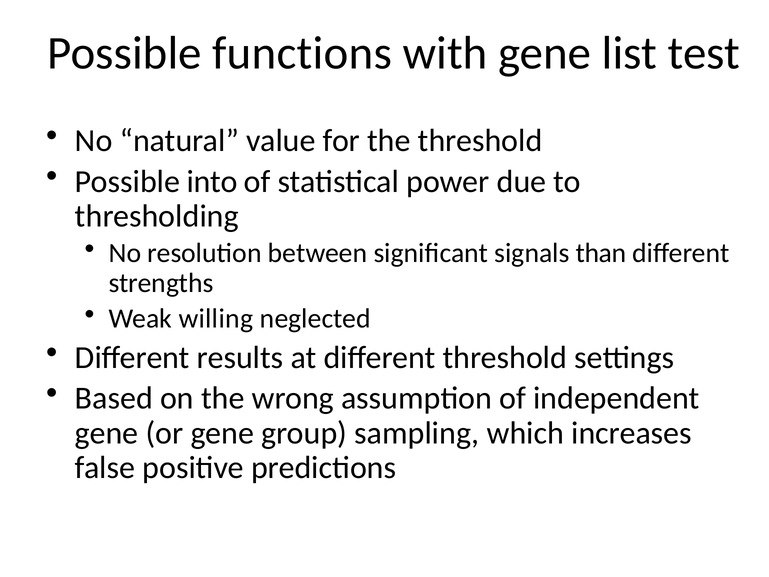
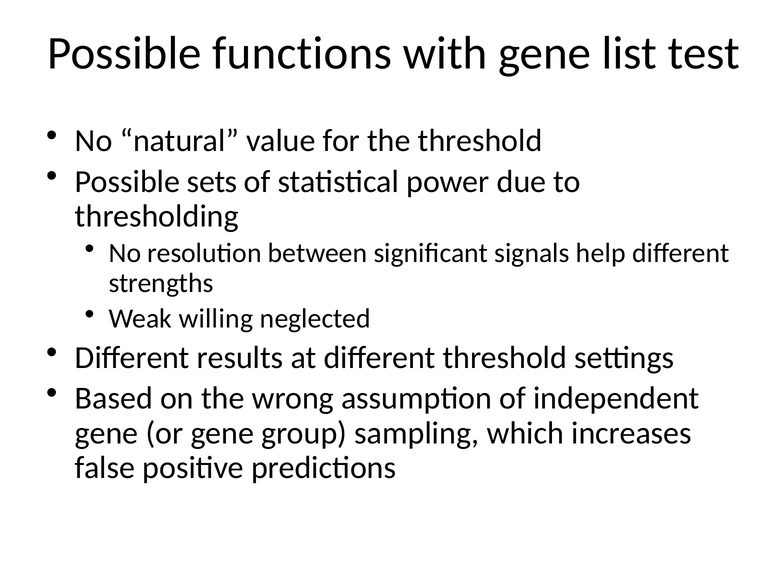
into: into -> sets
than: than -> help
